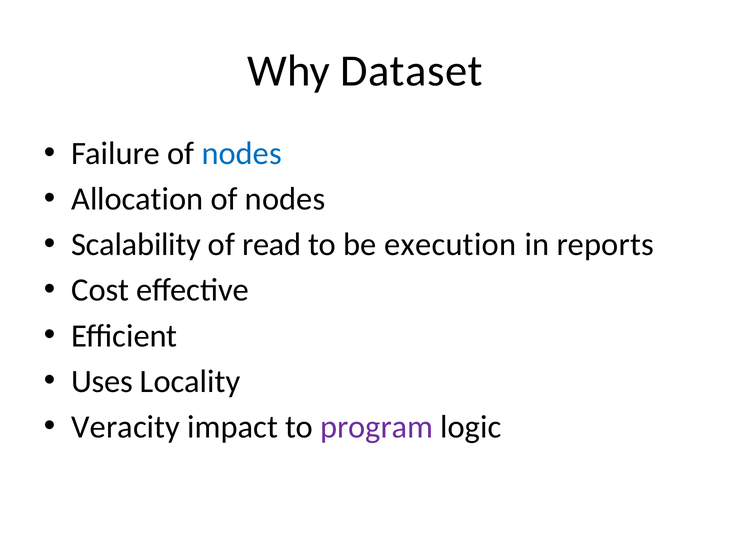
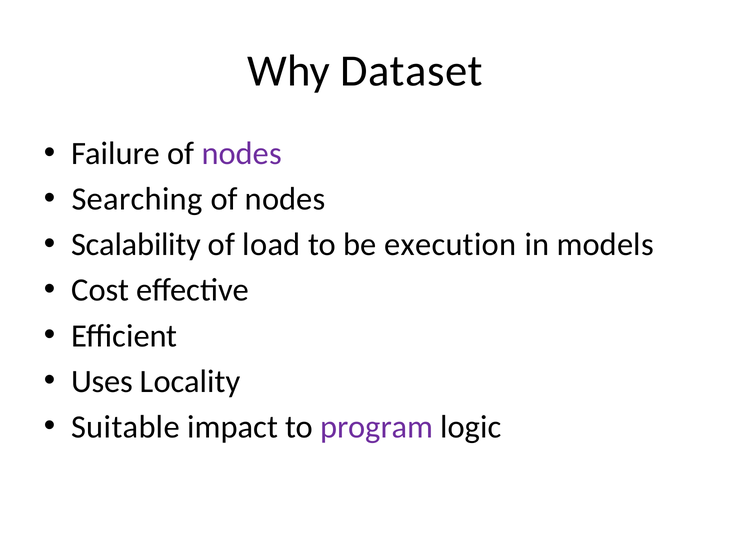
nodes at (242, 153) colour: blue -> purple
Allocation: Allocation -> Searching
read: read -> load
reports: reports -> models
Veracity: Veracity -> Suitable
